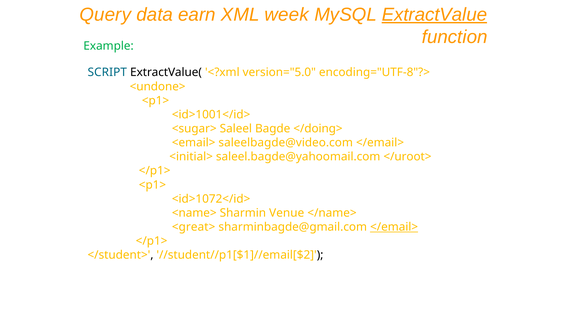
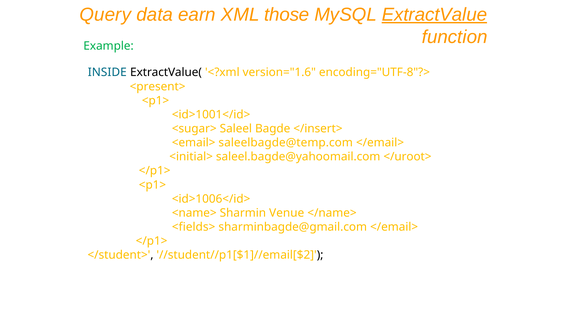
week: week -> those
SCRIPT: SCRIPT -> INSIDE
version="5.0: version="5.0 -> version="1.6
<undone>: <undone> -> <present>
</doing>: </doing> -> </insert>
saleelbagde@video.com: saleelbagde@video.com -> saleelbagde@temp.com
<id>1072</id>: <id>1072</id> -> <id>1006</id>
<great>: <great> -> <fields>
</email> at (394, 227) underline: present -> none
